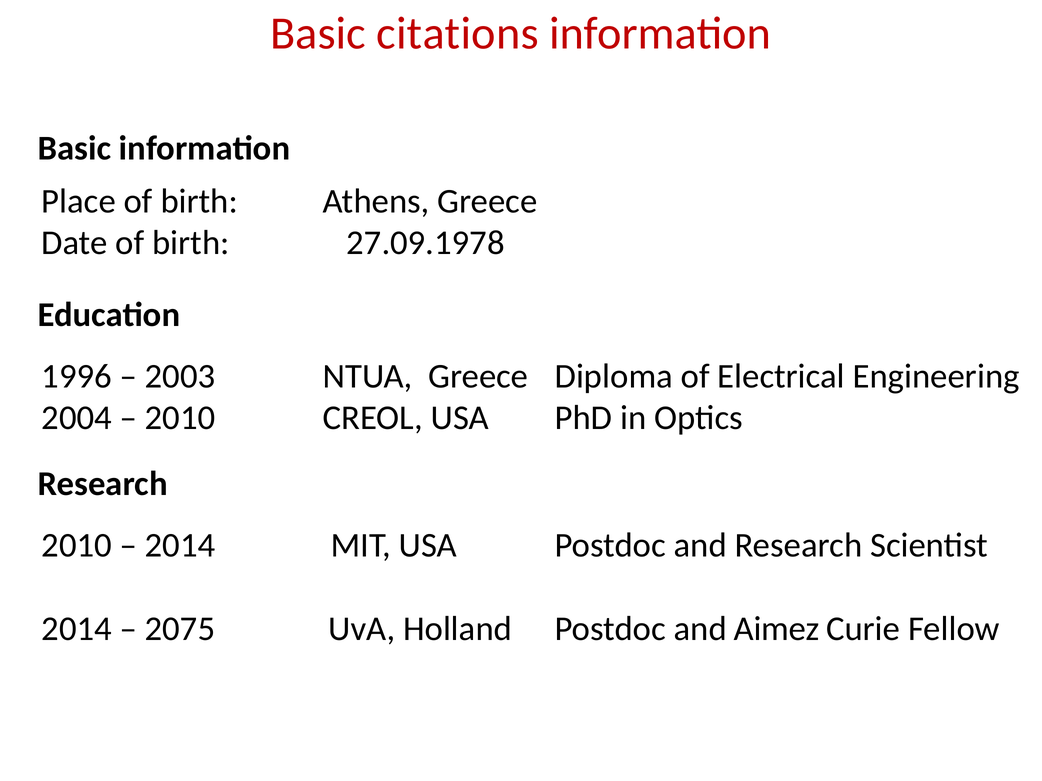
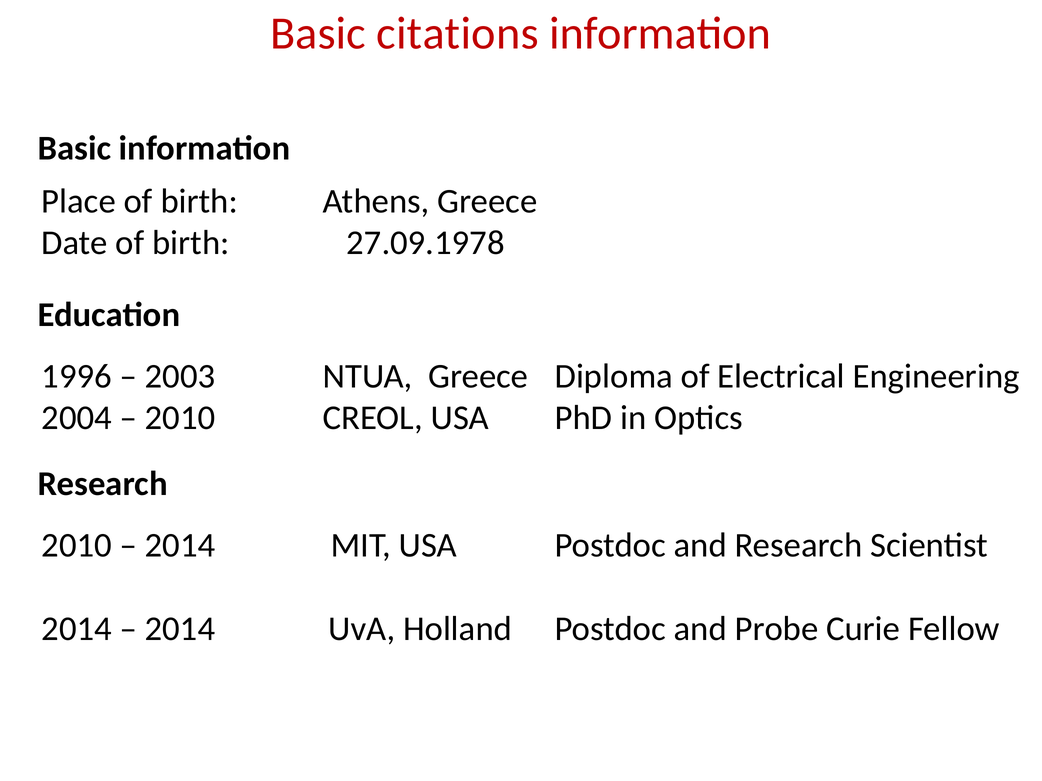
2075 at (180, 629): 2075 -> 2014
Aimez: Aimez -> Probe
